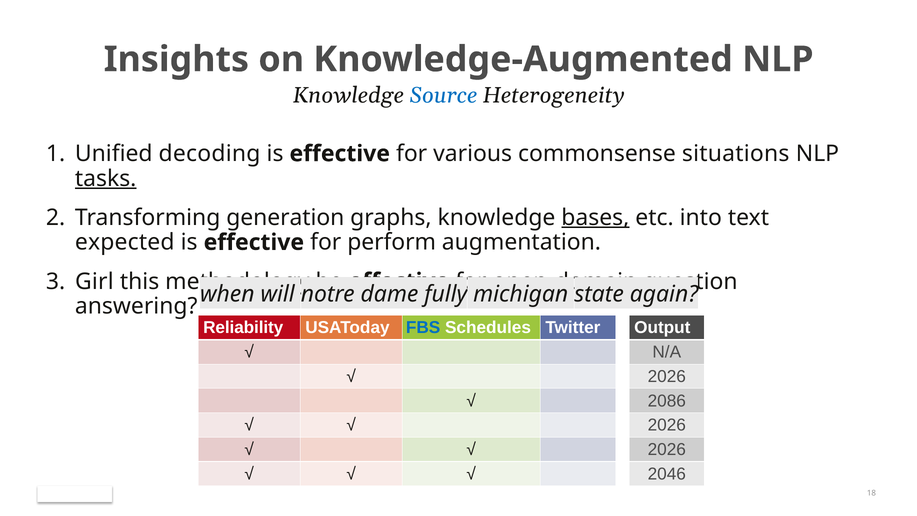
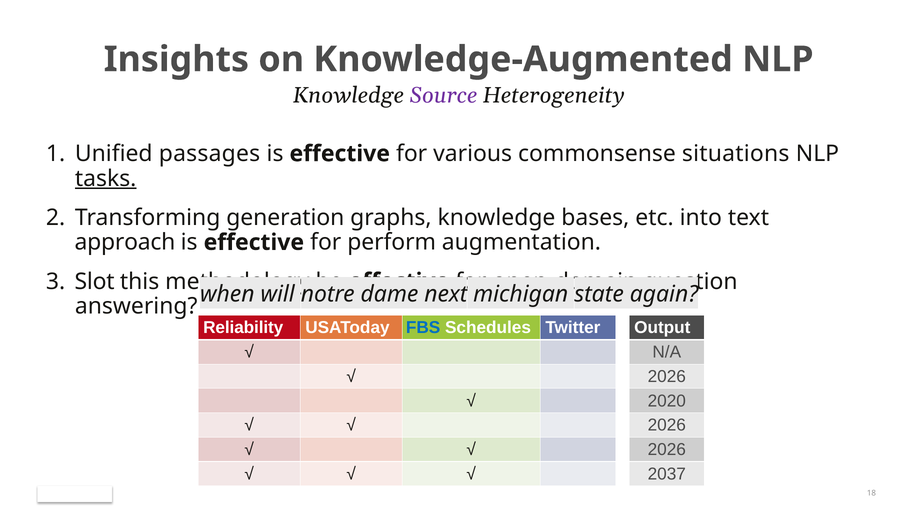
Source colour: blue -> purple
decoding: decoding -> passages
bases underline: present -> none
expected: expected -> approach
Girl: Girl -> Slot
fully: fully -> next
2086: 2086 -> 2020
2046: 2046 -> 2037
